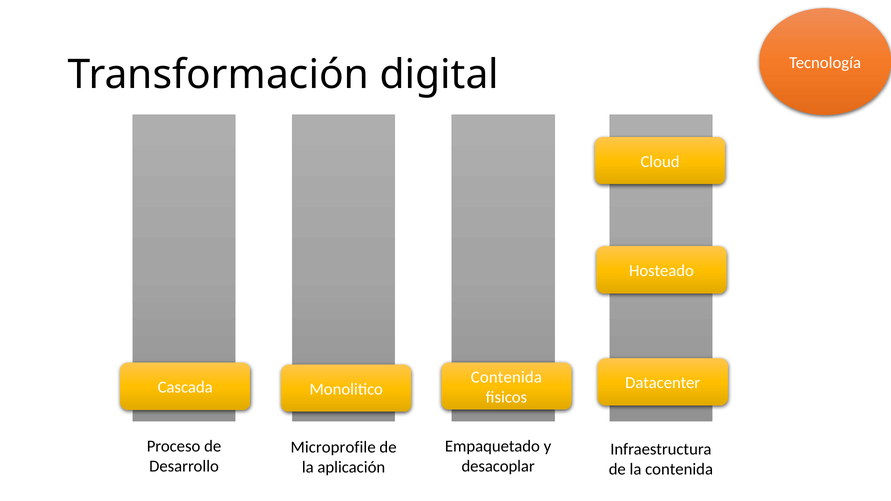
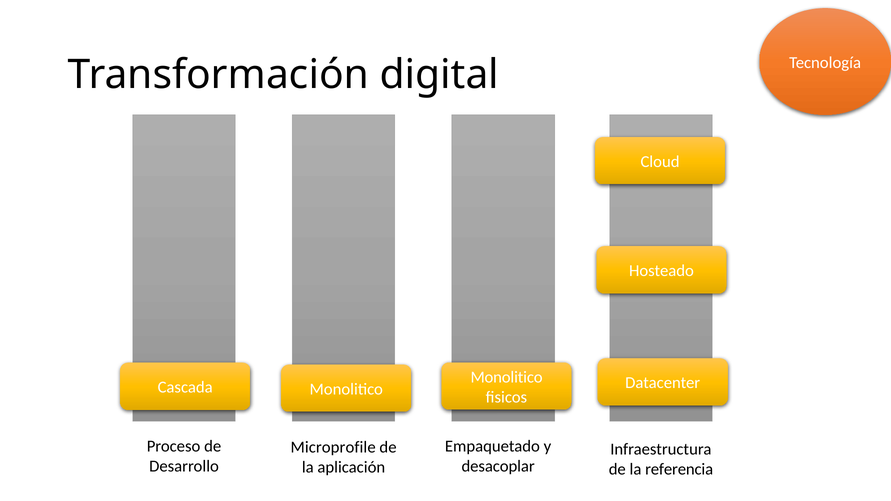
Contenida at (506, 377): Contenida -> Monolitico
la contenida: contenida -> referencia
